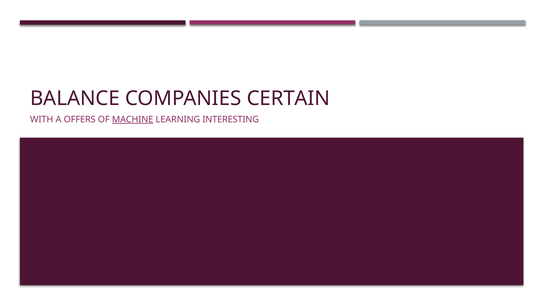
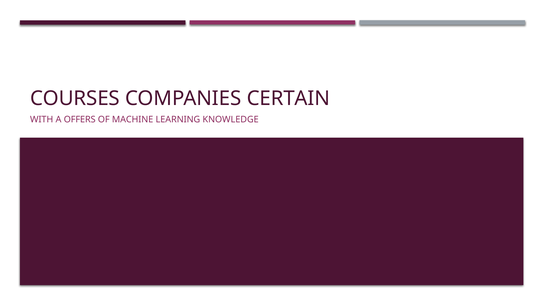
BALANCE: BALANCE -> COURSES
MACHINE underline: present -> none
INTERESTING: INTERESTING -> KNOWLEDGE
